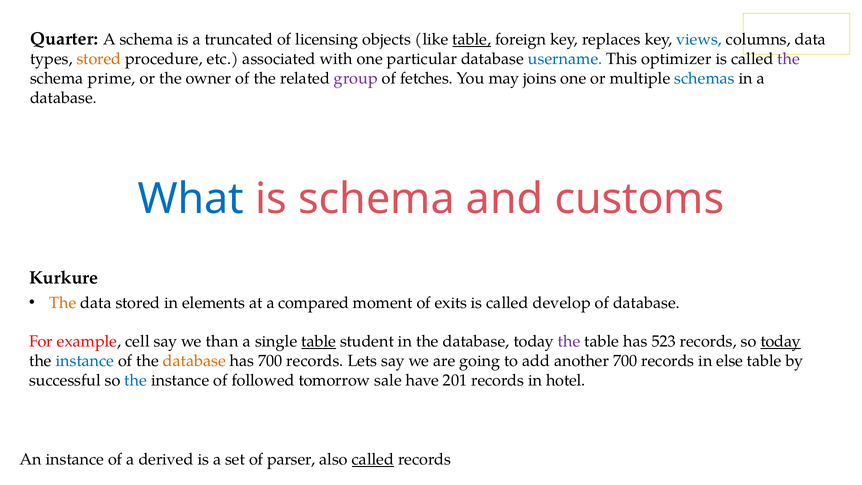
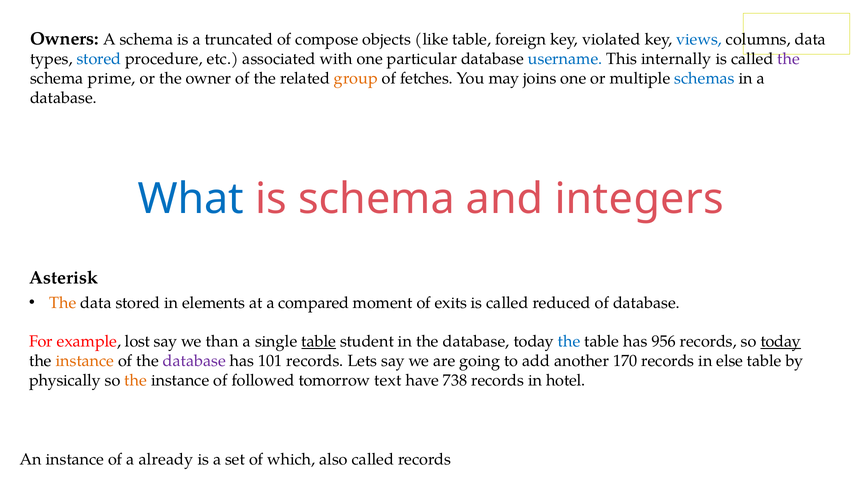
Quarter: Quarter -> Owners
licensing: licensing -> compose
table at (472, 39) underline: present -> none
replaces: replaces -> violated
stored at (99, 59) colour: orange -> blue
optimizer: optimizer -> internally
group colour: purple -> orange
customs: customs -> integers
Kurkure: Kurkure -> Asterisk
develop: develop -> reduced
cell: cell -> lost
the at (569, 341) colour: purple -> blue
523: 523 -> 956
instance at (85, 361) colour: blue -> orange
database at (194, 361) colour: orange -> purple
has 700: 700 -> 101
another 700: 700 -> 170
successful: successful -> physically
the at (136, 380) colour: blue -> orange
sale: sale -> text
201: 201 -> 738
derived: derived -> already
parser: parser -> which
called at (373, 459) underline: present -> none
